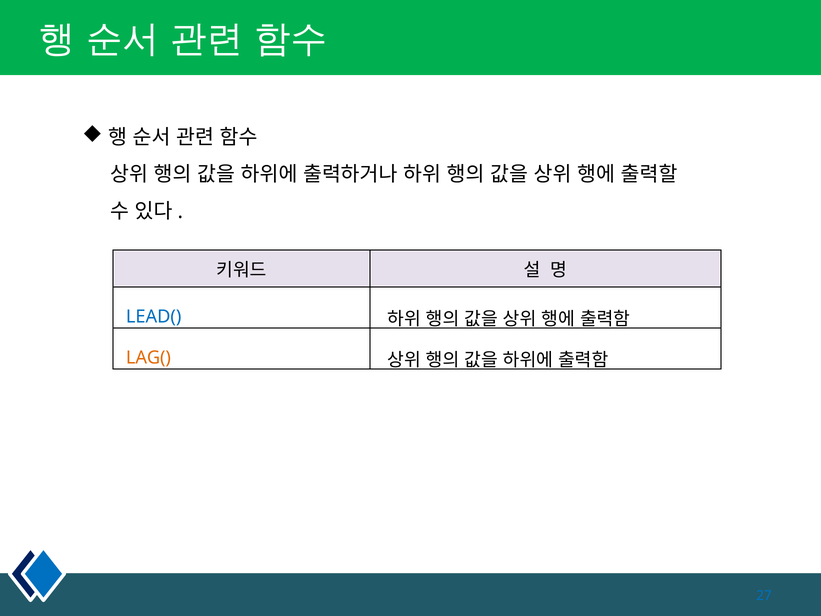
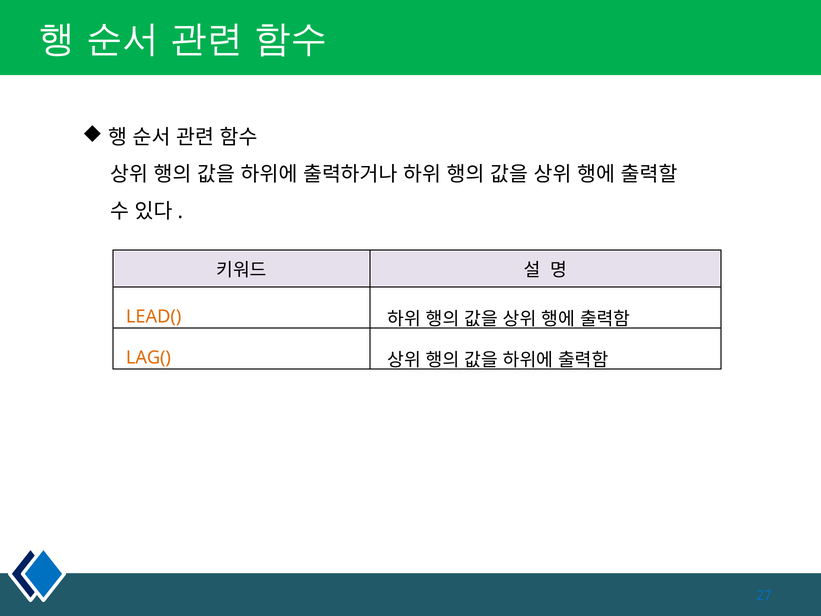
LEAD( colour: blue -> orange
